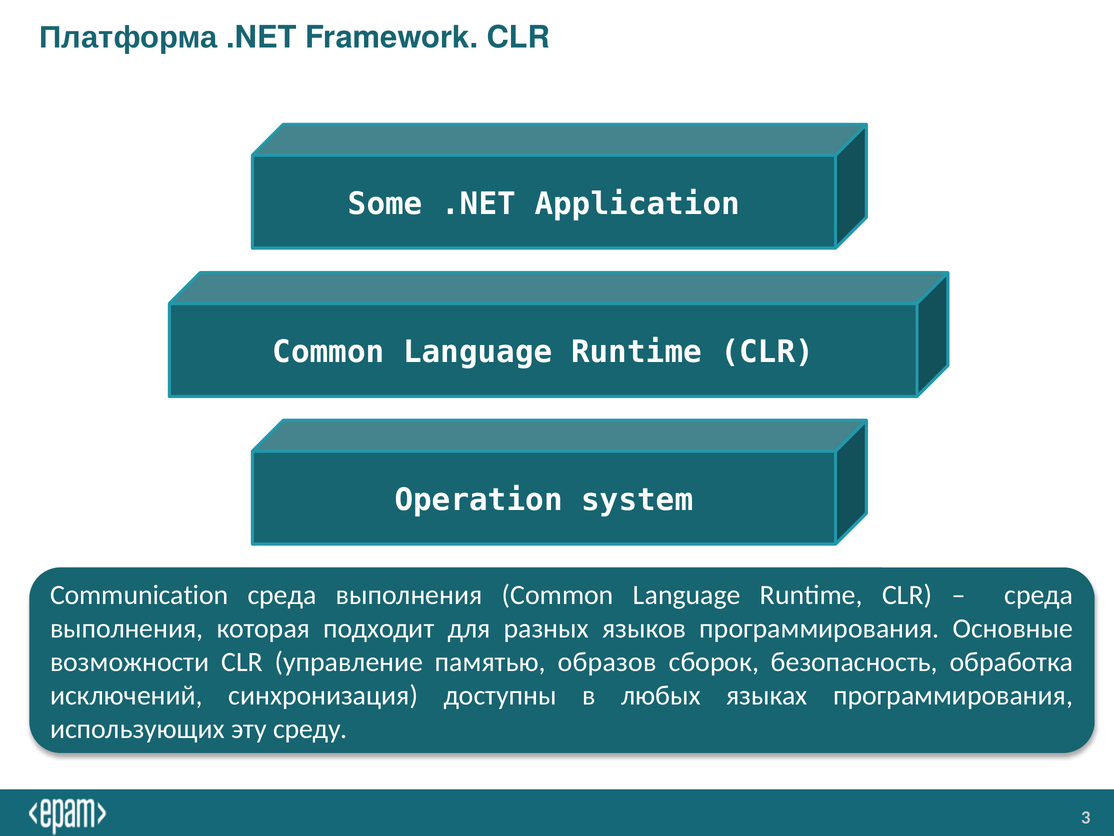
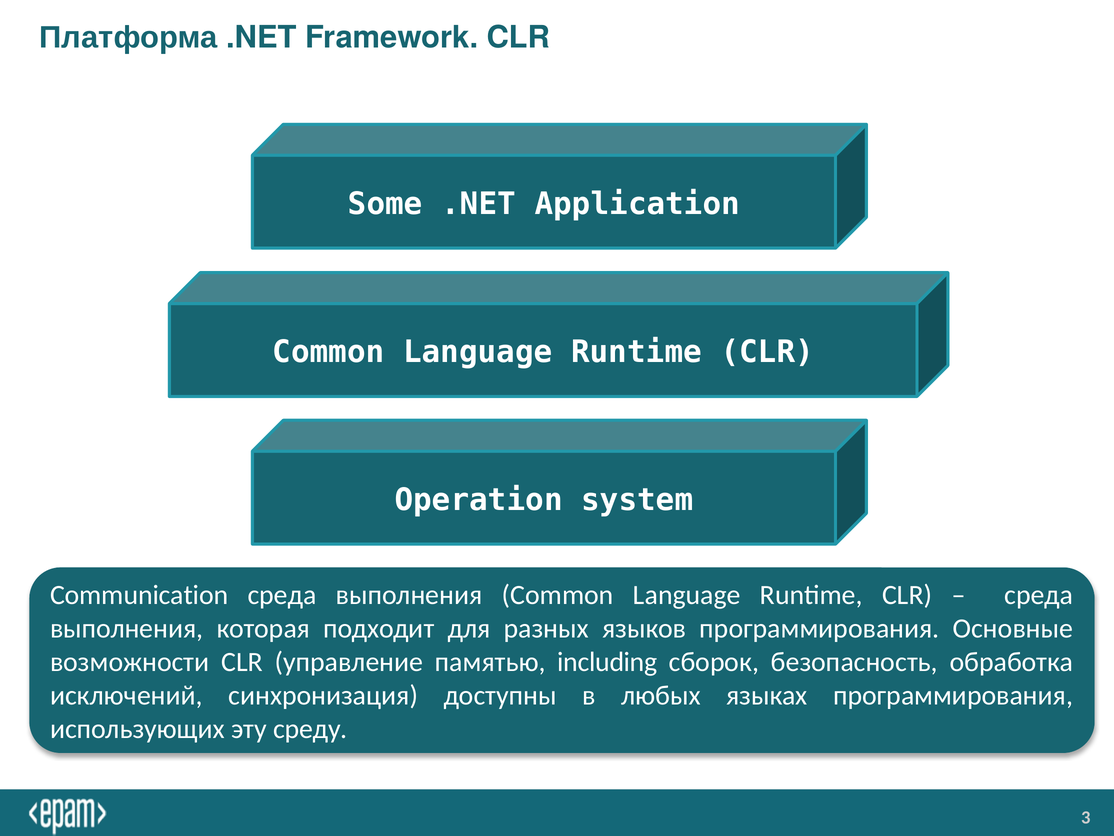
образов: образов -> including
